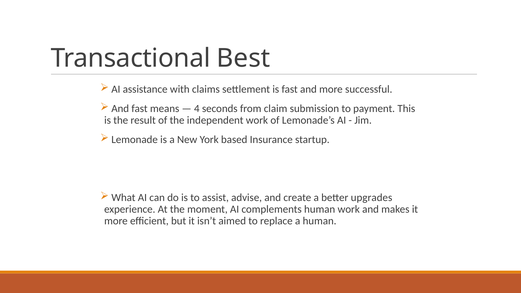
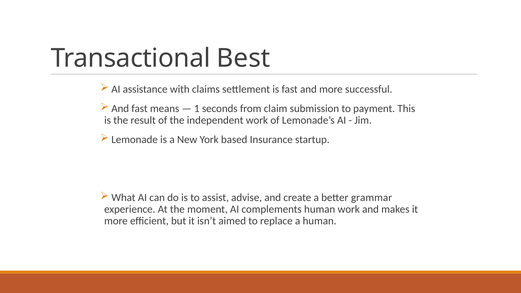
4: 4 -> 1
upgrades: upgrades -> grammar
